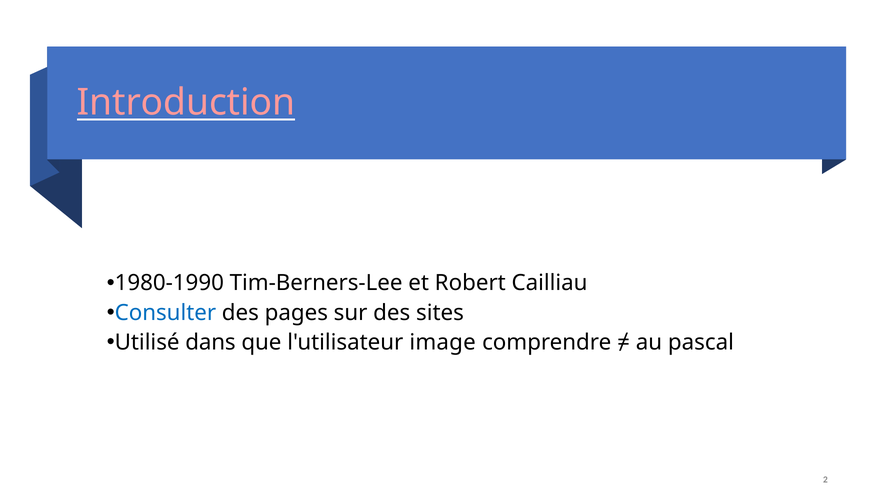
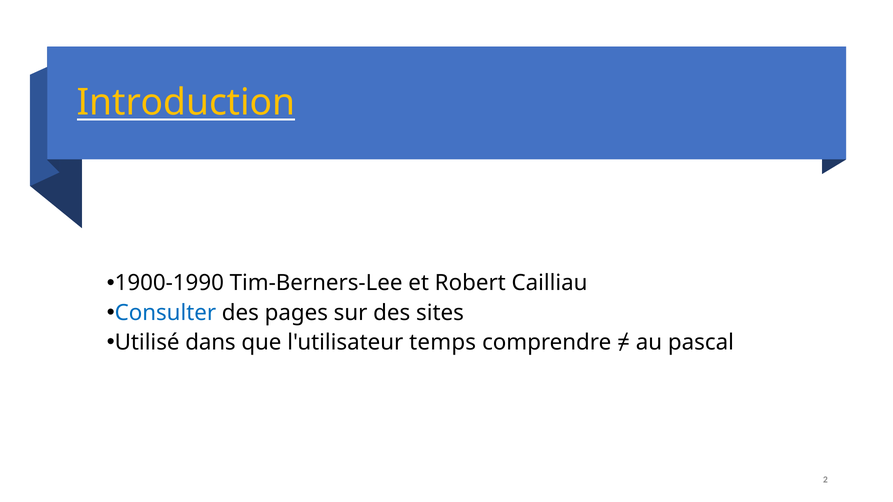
Introduction colour: pink -> yellow
1980-1990: 1980-1990 -> 1900-1990
image: image -> temps
